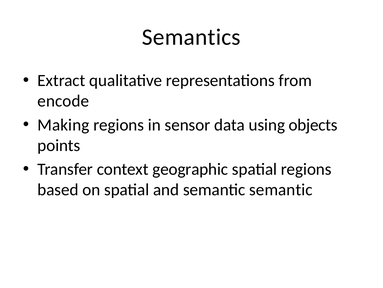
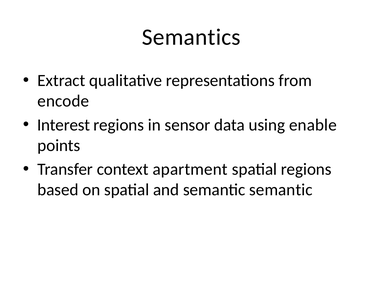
Making: Making -> Interest
objects: objects -> enable
geographic: geographic -> apartment
